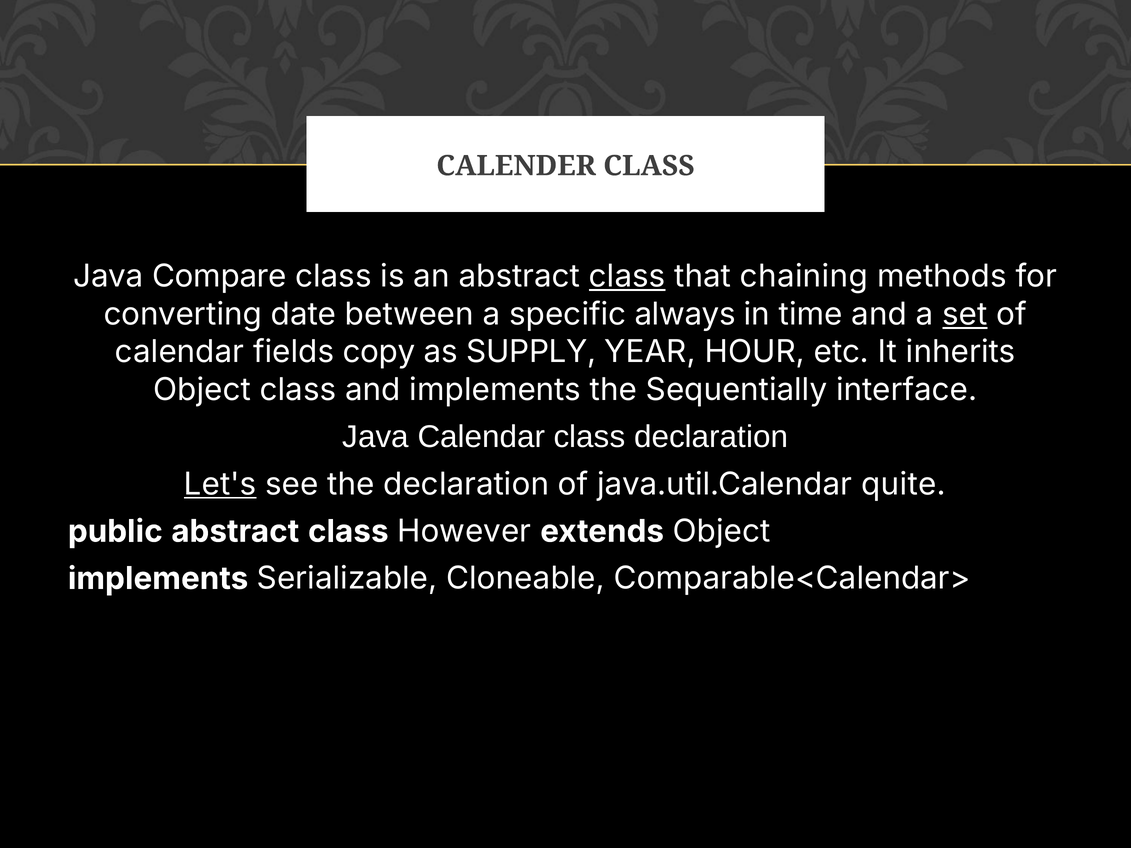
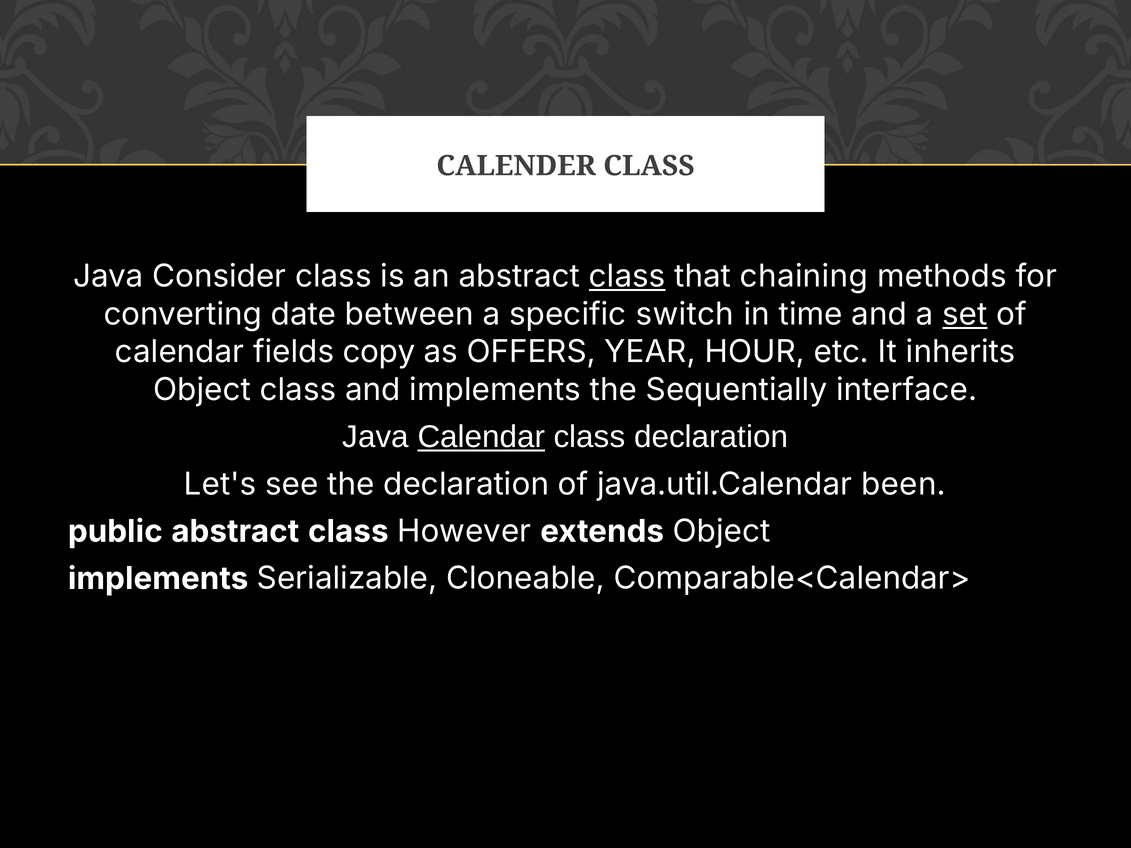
Compare: Compare -> Consider
always: always -> switch
SUPPLY: SUPPLY -> OFFERS
Calendar at (481, 437) underline: none -> present
Let's underline: present -> none
quite: quite -> been
